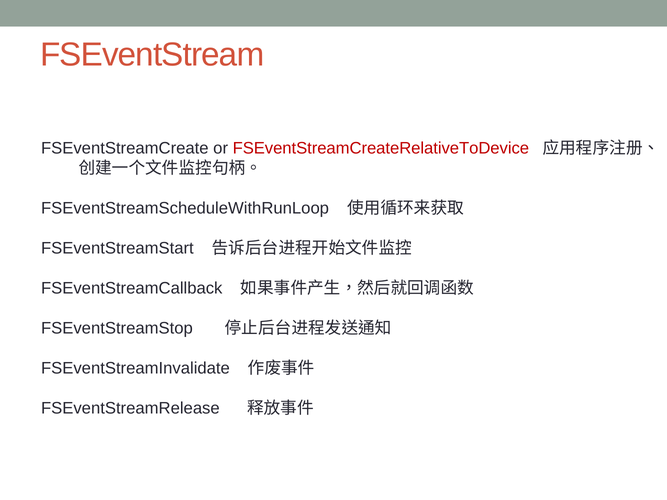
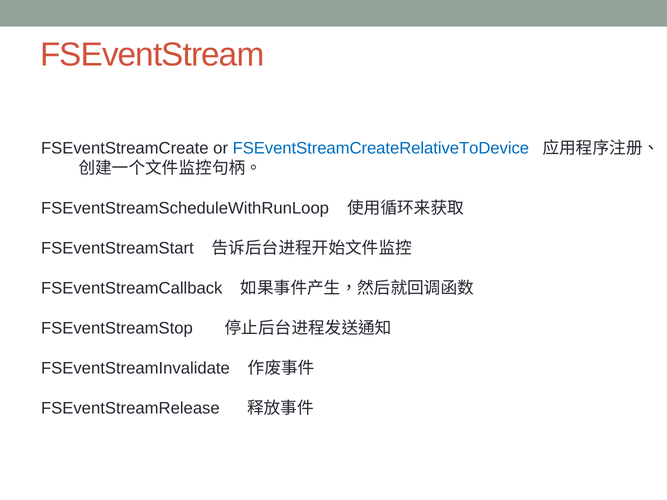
FSEventStreamCreateRelativeToDevice colour: red -> blue
